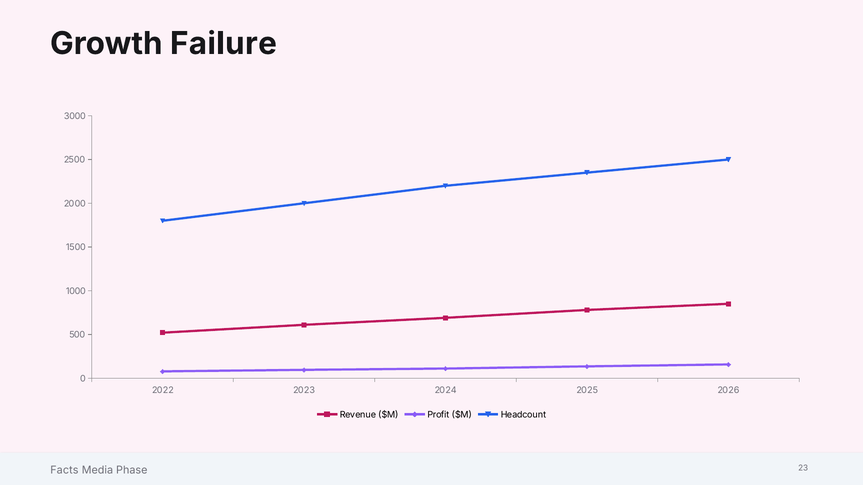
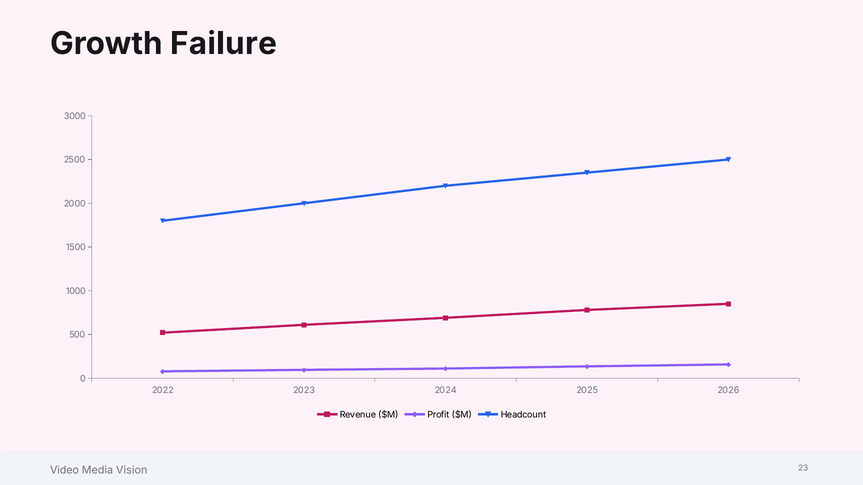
Facts: Facts -> Video
Phase: Phase -> Vision
